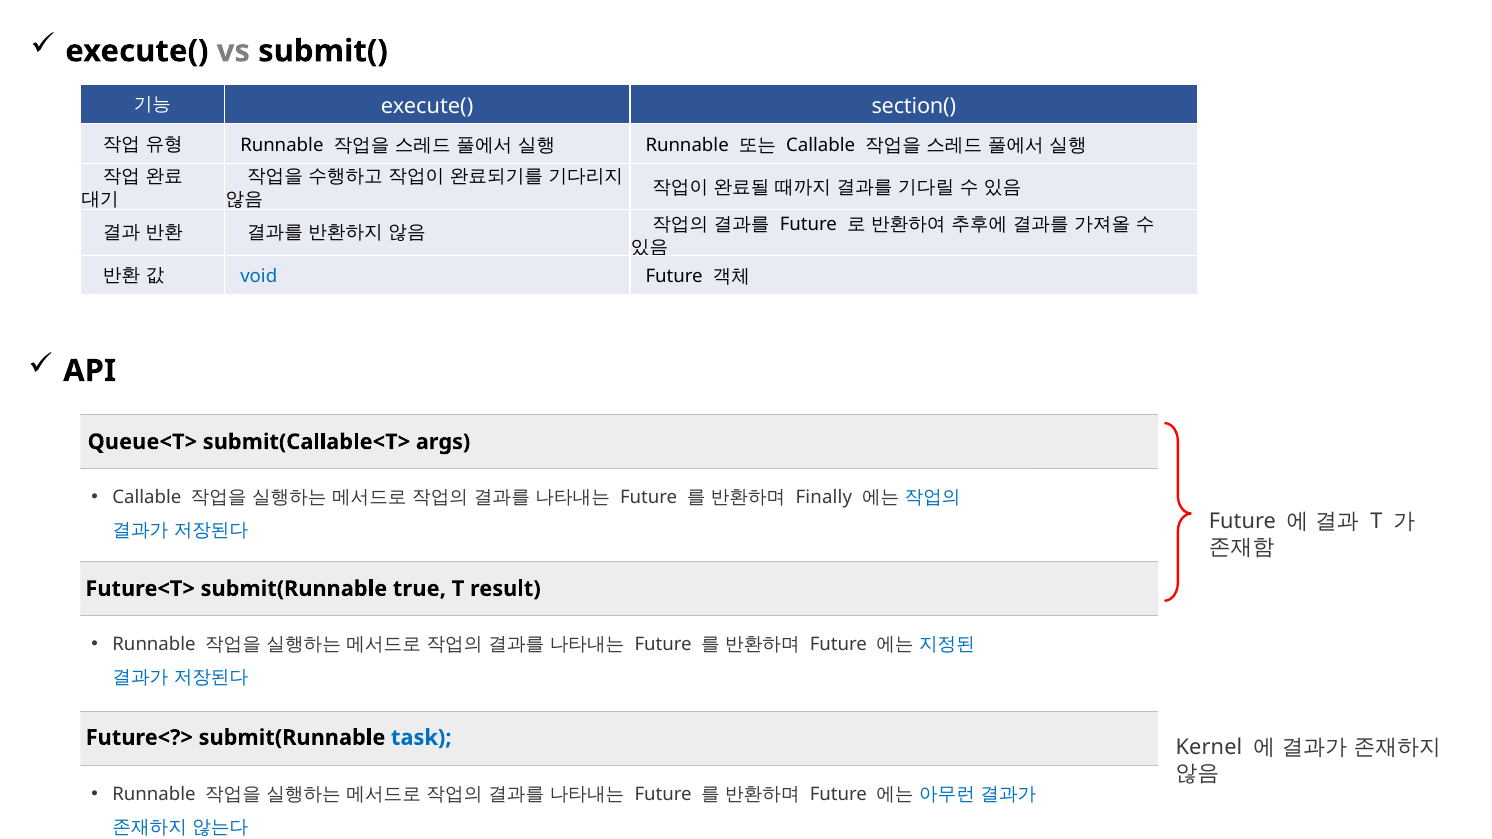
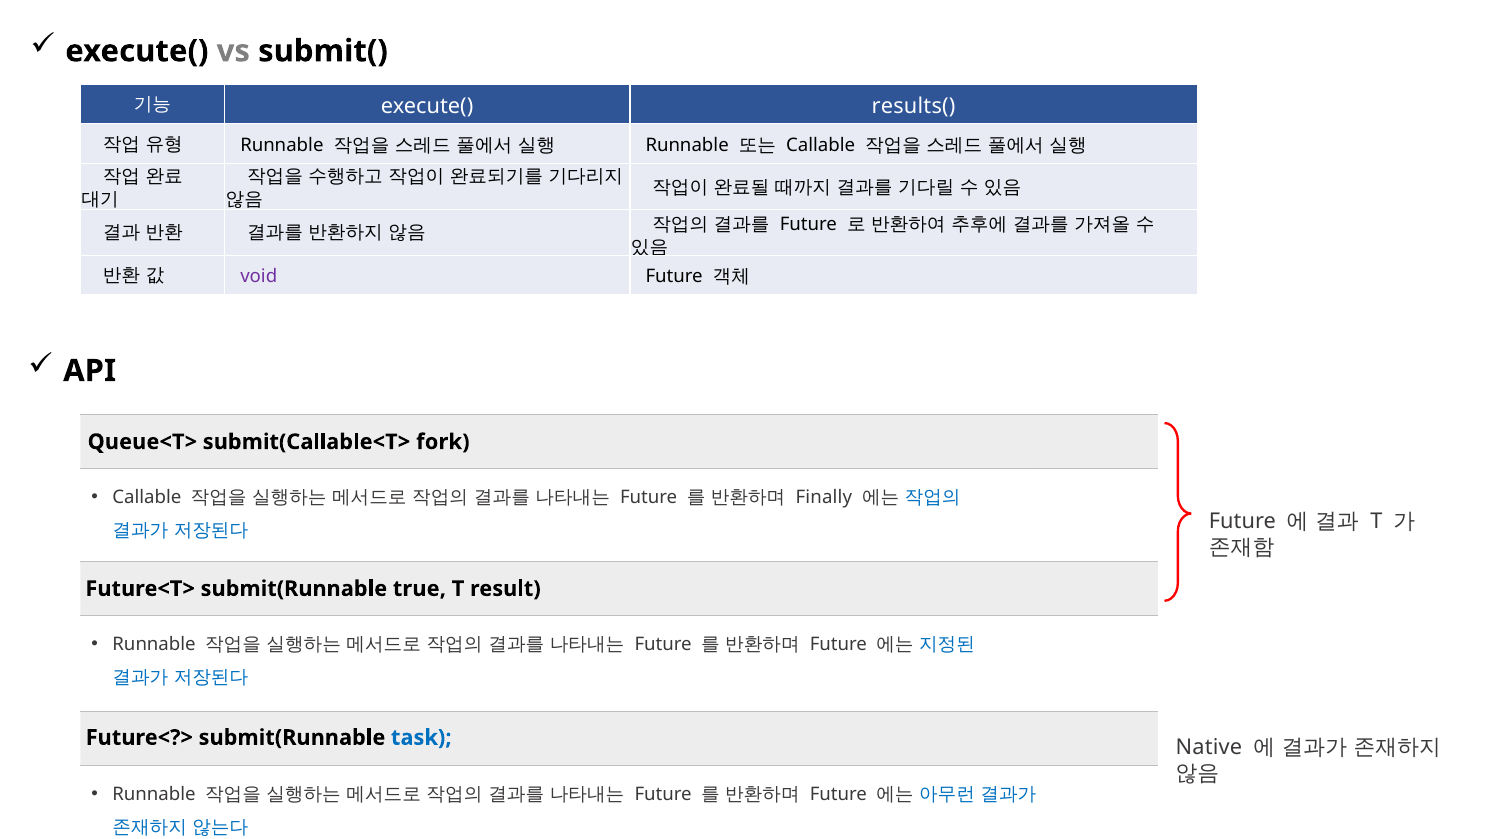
section(: section( -> results(
void colour: blue -> purple
args: args -> fork
Kernel: Kernel -> Native
